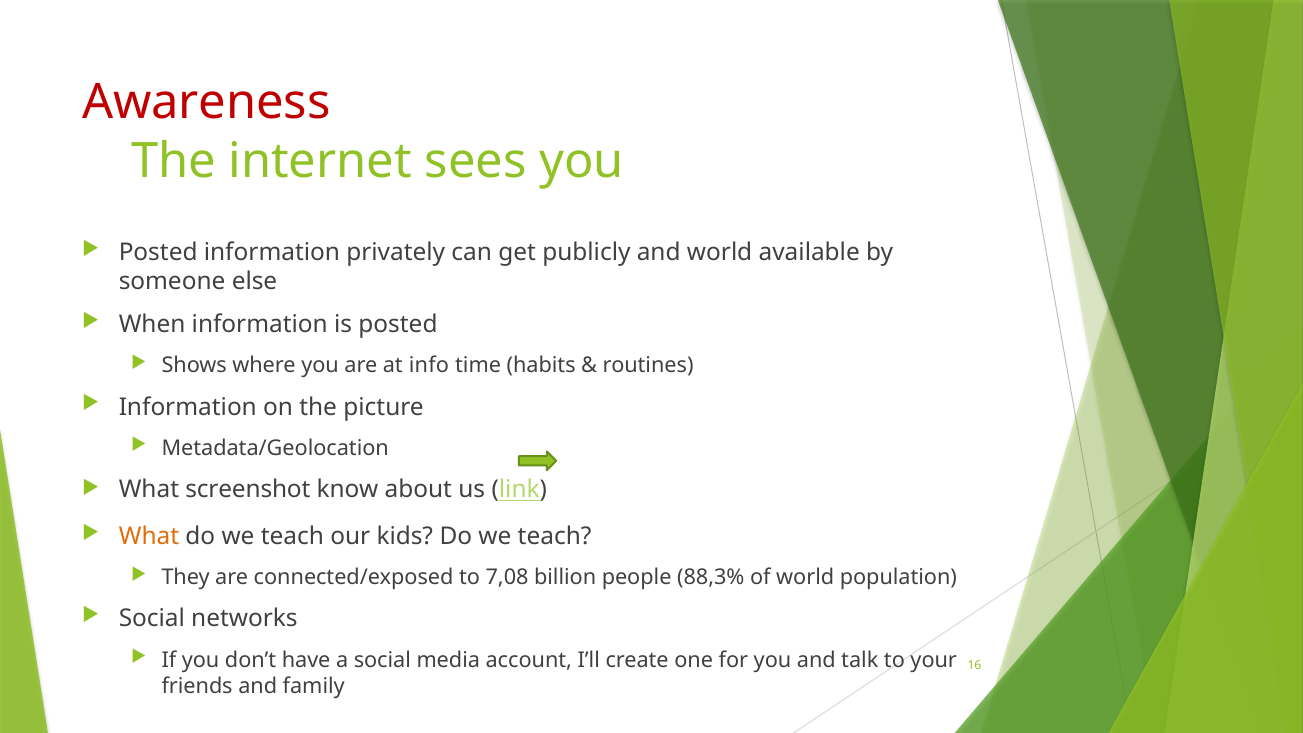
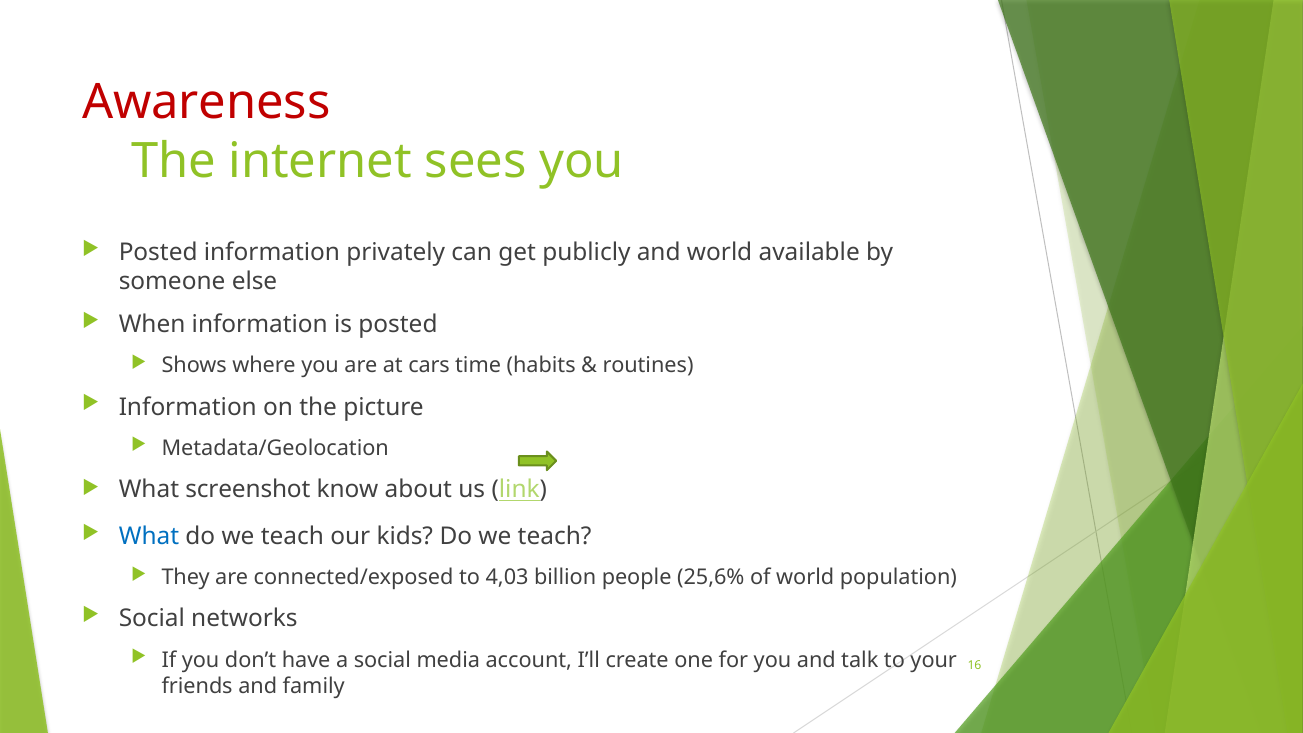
info: info -> cars
What at (149, 536) colour: orange -> blue
7,08: 7,08 -> 4,03
88,3%: 88,3% -> 25,6%
